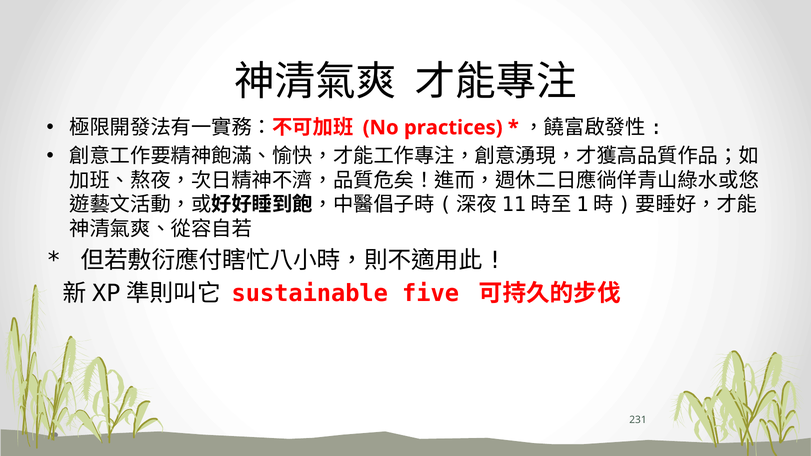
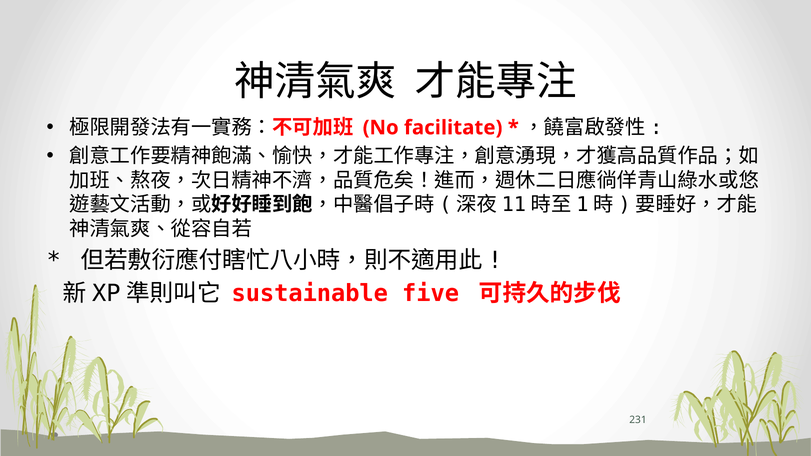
practices: practices -> facilitate
